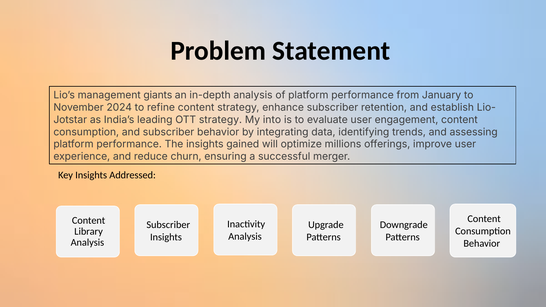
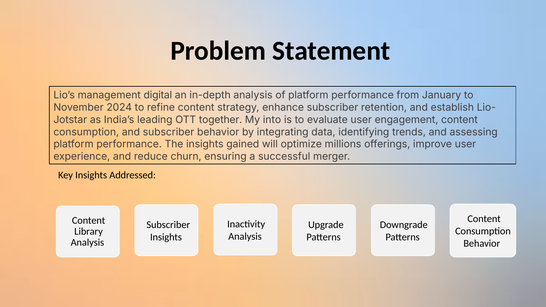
giants: giants -> digital
OTT strategy: strategy -> together
